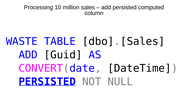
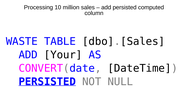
Guid: Guid -> Your
